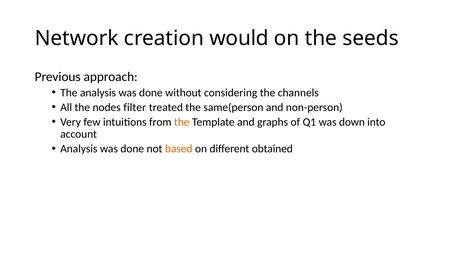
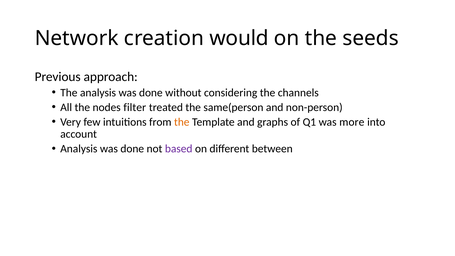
down: down -> more
based colour: orange -> purple
obtained: obtained -> between
